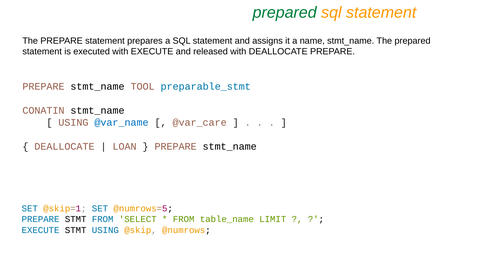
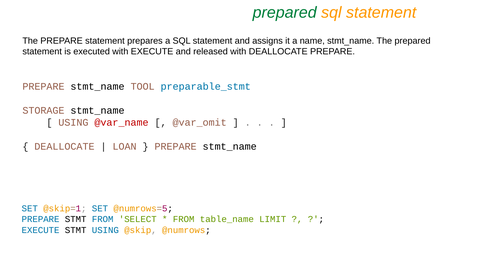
CONATIN: CONATIN -> STORAGE
@var_name colour: blue -> red
@var_care: @var_care -> @var_omit
